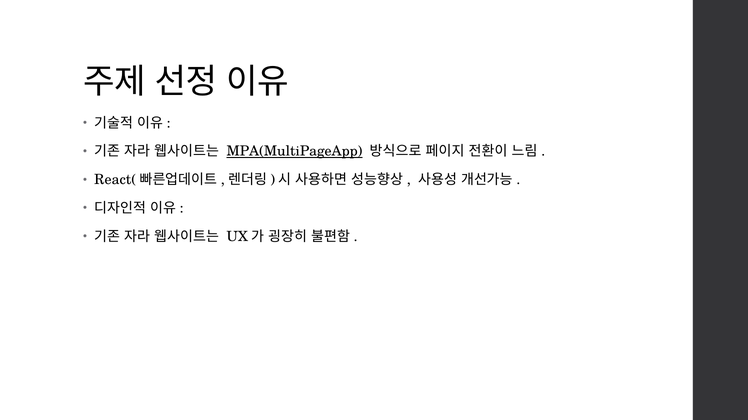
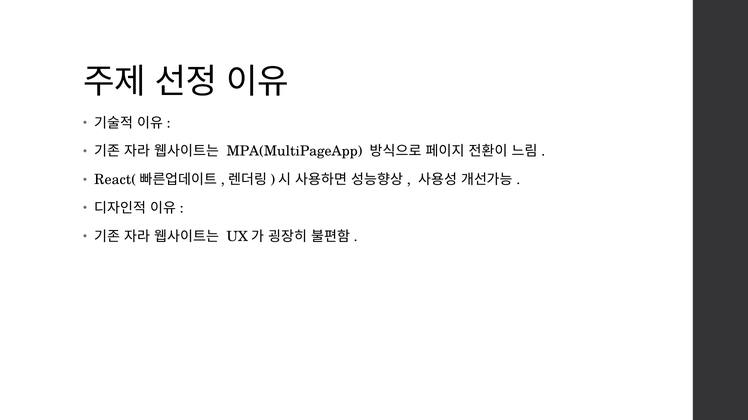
MPA(MultiPageApp underline: present -> none
